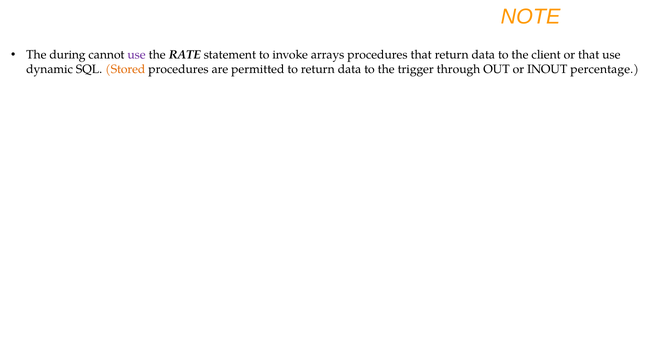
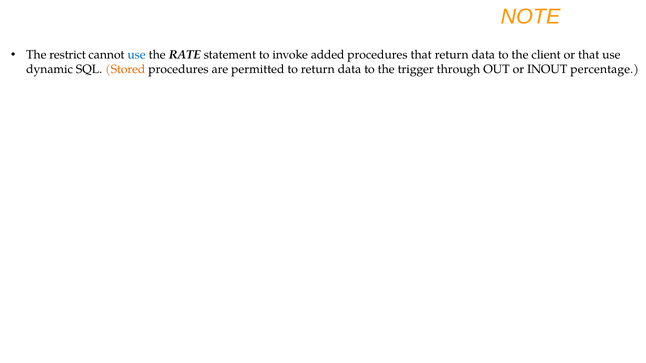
during: during -> restrict
use at (137, 55) colour: purple -> blue
arrays: arrays -> added
